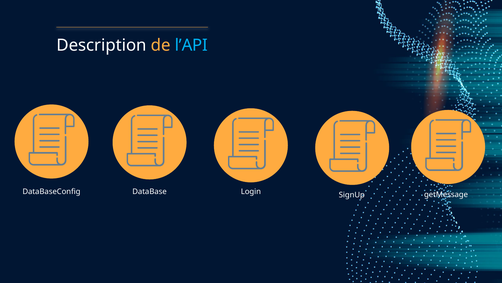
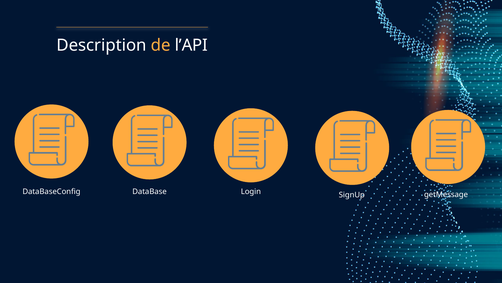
l’API colour: light blue -> white
